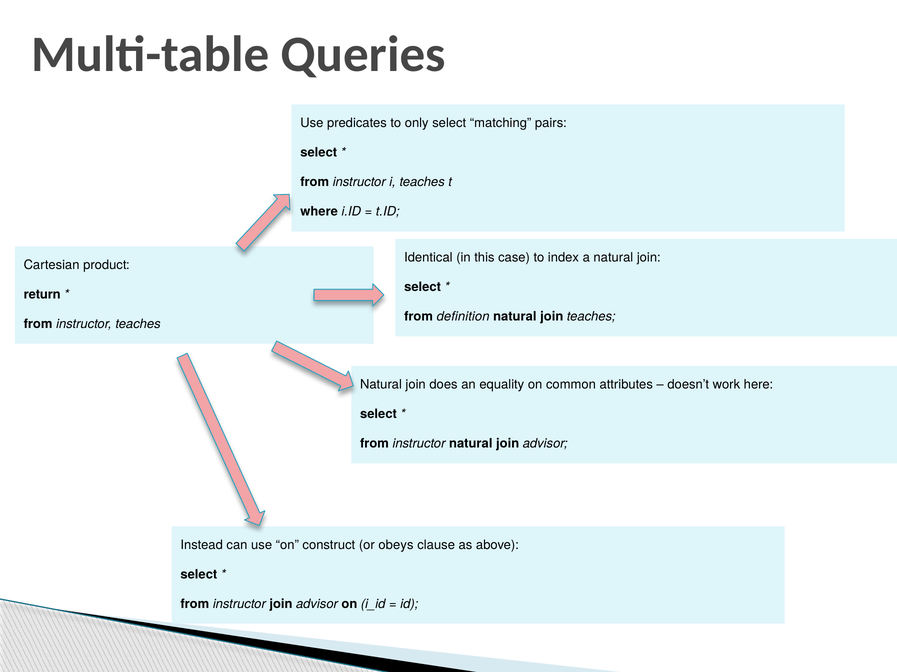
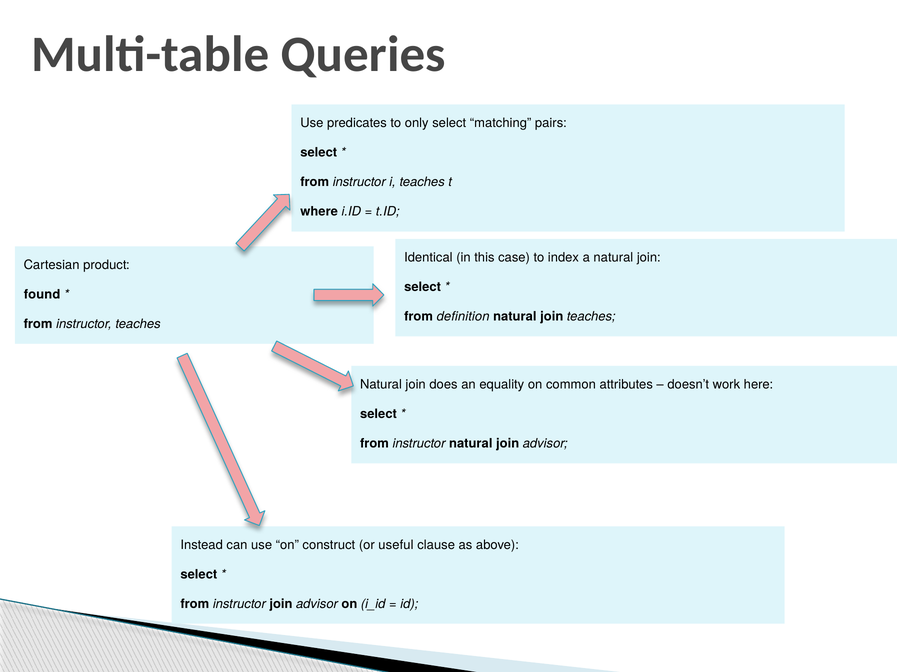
return: return -> found
obeys: obeys -> useful
